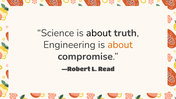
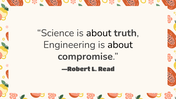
about at (120, 45) colour: orange -> black
